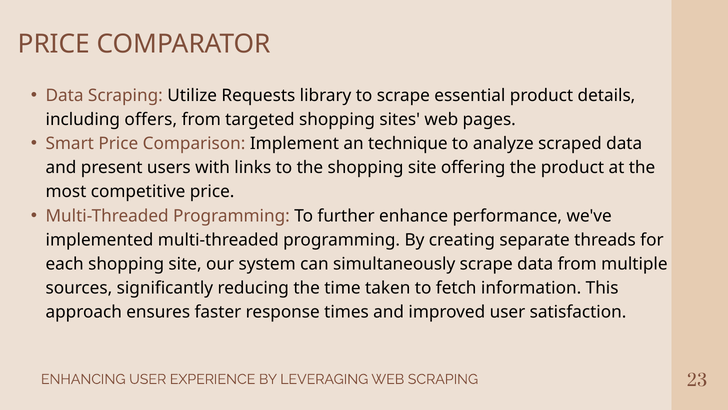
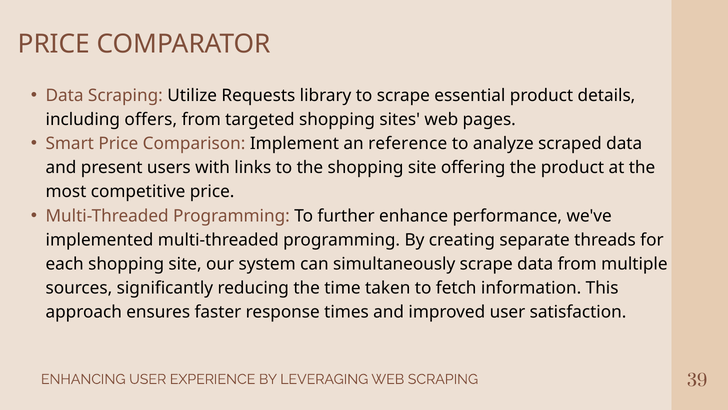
technique: technique -> reference
23: 23 -> 39
